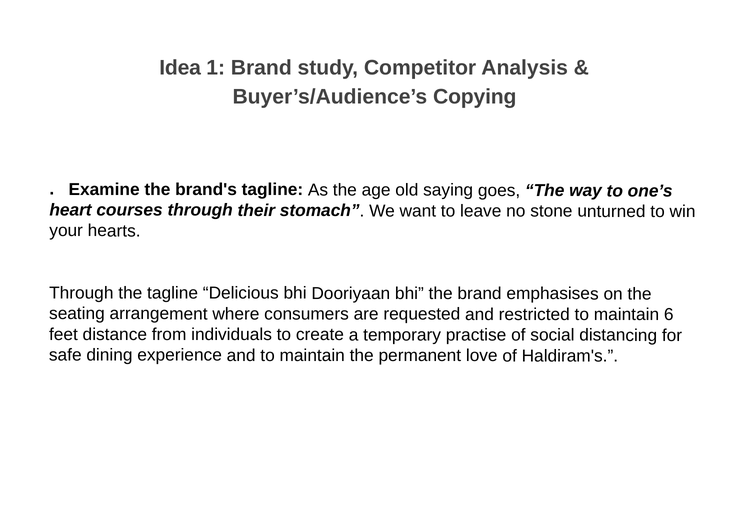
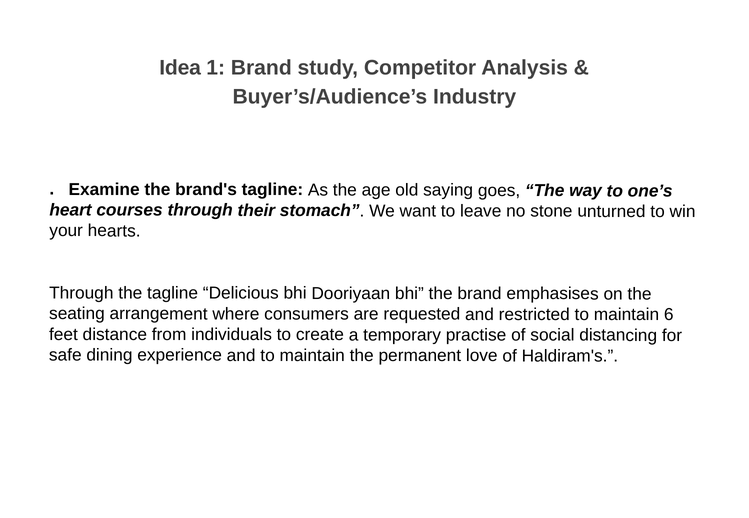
Copying: Copying -> Industry
